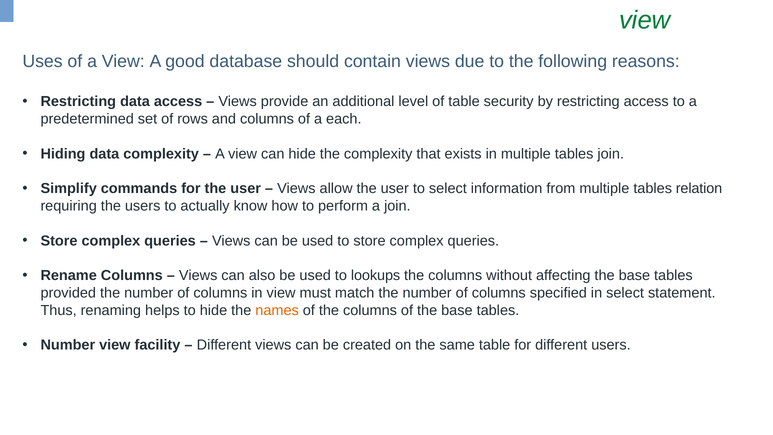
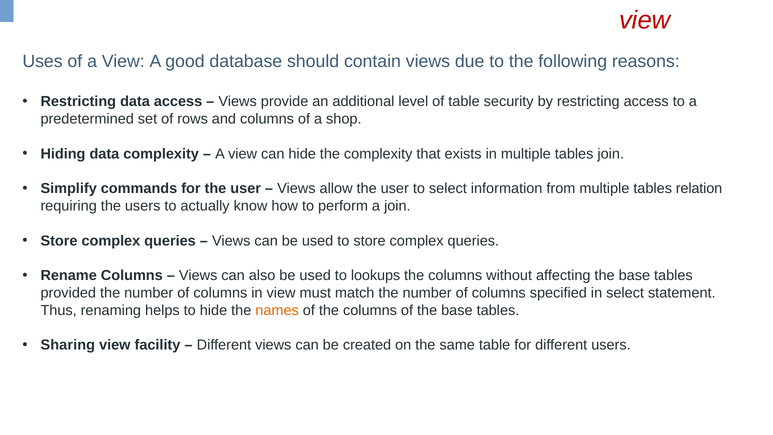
view at (645, 20) colour: green -> red
each: each -> shop
Number at (68, 345): Number -> Sharing
